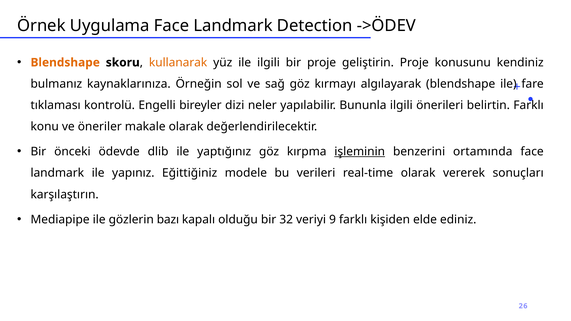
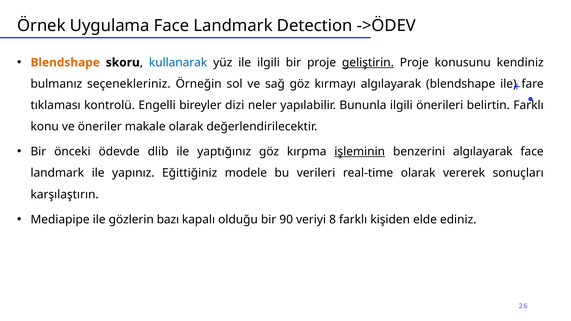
kullanarak colour: orange -> blue
geliştirin underline: none -> present
kaynaklarınıza: kaynaklarınıza -> seçenekleriniz
benzerini ortamında: ortamında -> algılayarak
32: 32 -> 90
9: 9 -> 8
